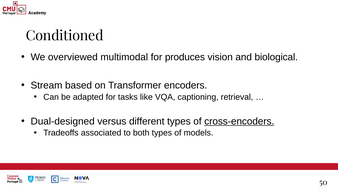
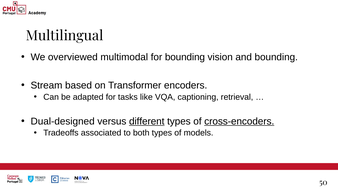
Conditioned: Conditioned -> Multilingual
for produces: produces -> bounding
and biological: biological -> bounding
different underline: none -> present
